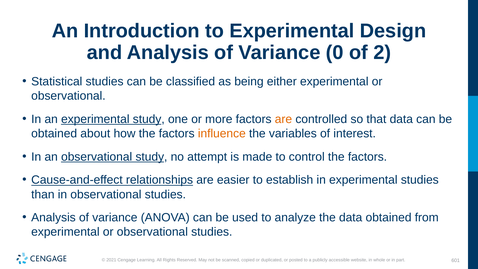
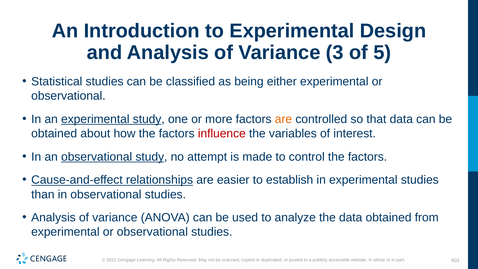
0: 0 -> 3
2: 2 -> 5
influence colour: orange -> red
